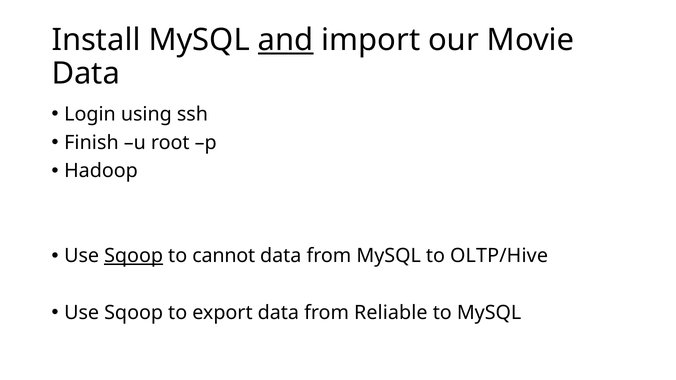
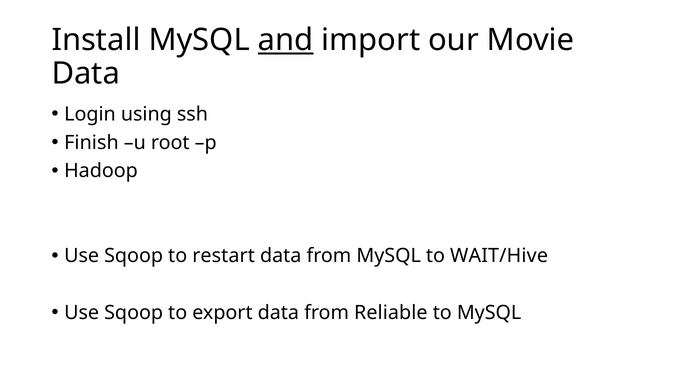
Sqoop at (134, 256) underline: present -> none
cannot: cannot -> restart
OLTP/Hive: OLTP/Hive -> WAIT/Hive
